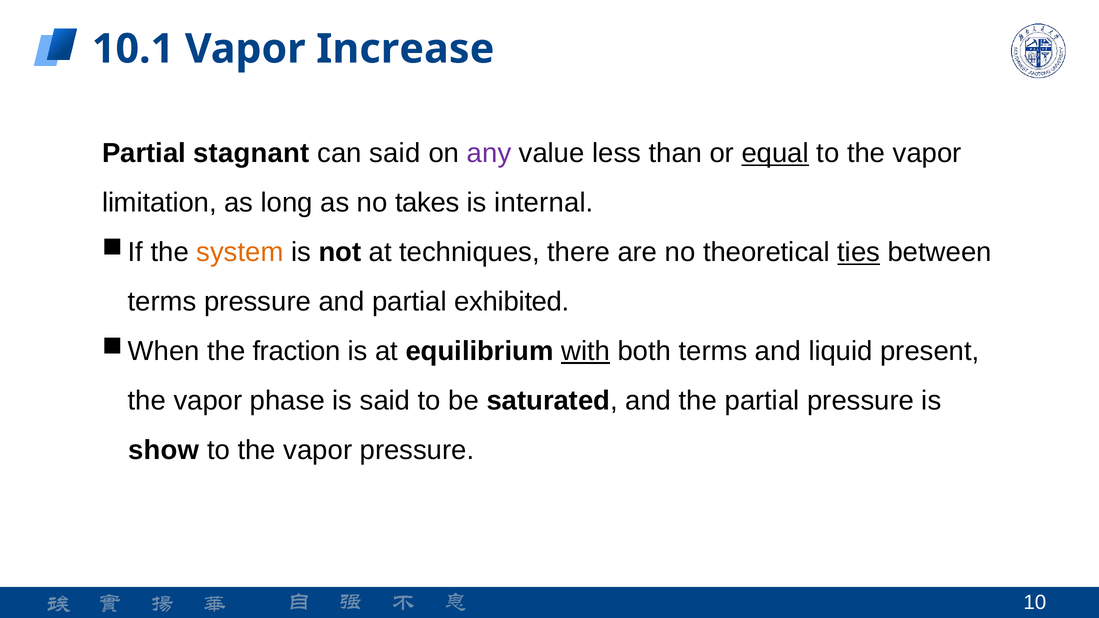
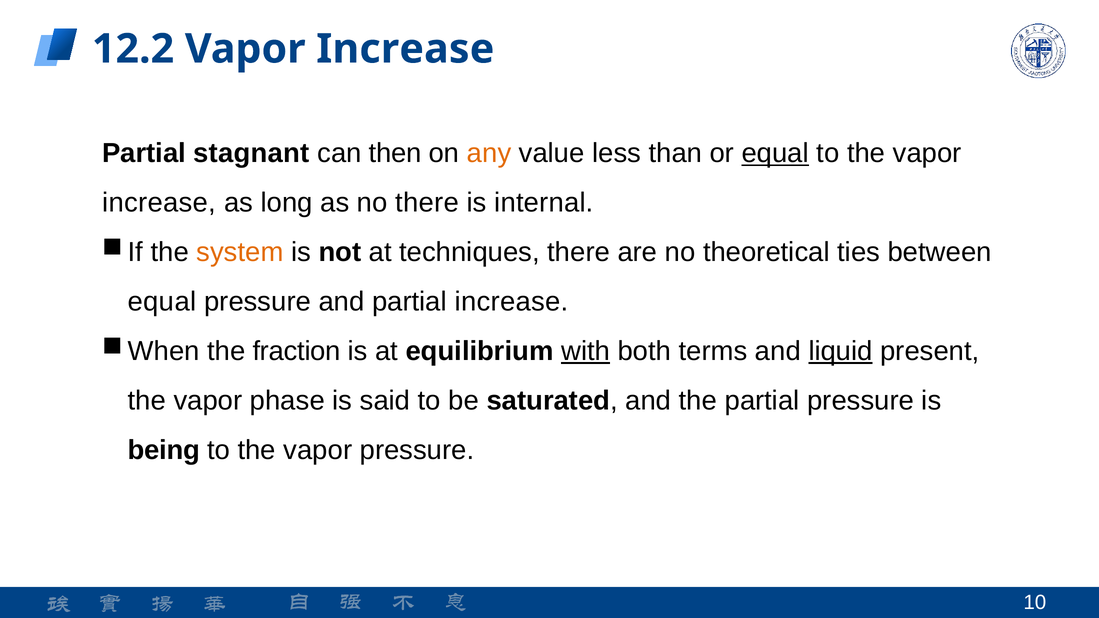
10.1: 10.1 -> 12.2
can said: said -> then
any colour: purple -> orange
limitation at (159, 203): limitation -> increase
no takes: takes -> there
ties underline: present -> none
terms at (162, 302): terms -> equal
partial exhibited: exhibited -> increase
liquid underline: none -> present
show: show -> being
